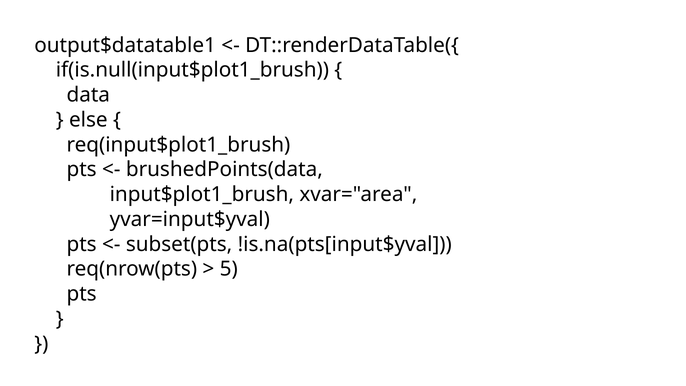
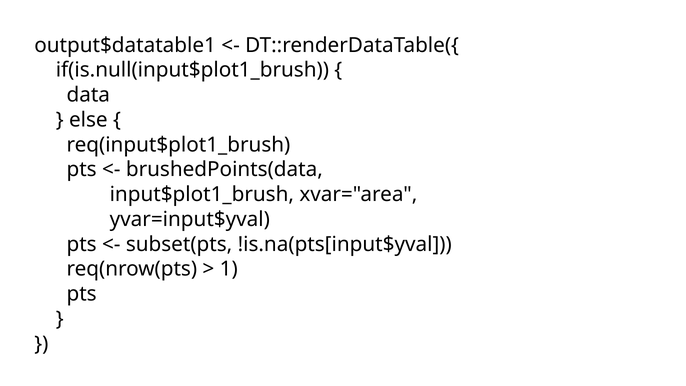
5: 5 -> 1
